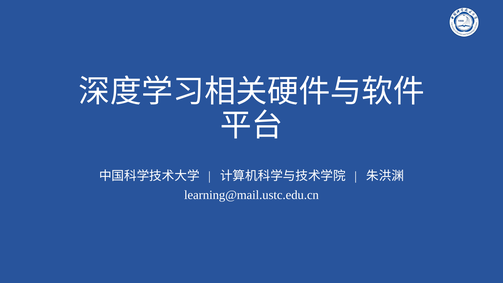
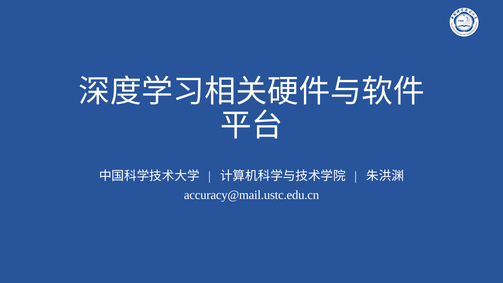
learning@mail.ustc.edu.cn: learning@mail.ustc.edu.cn -> accuracy@mail.ustc.edu.cn
